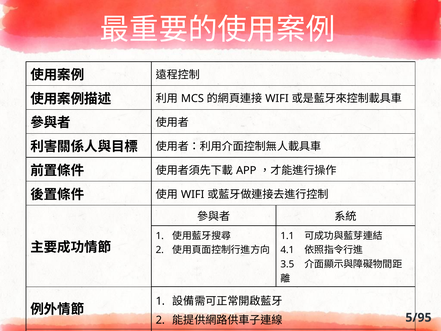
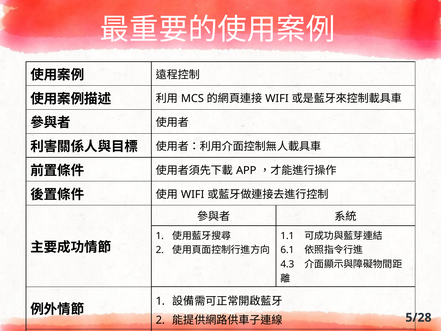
4.1: 4.1 -> 6.1
3.5: 3.5 -> 4.3
5/95: 5/95 -> 5/28
